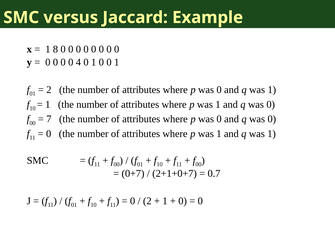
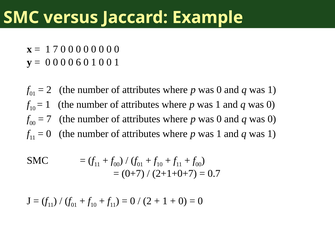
1 8: 8 -> 7
4: 4 -> 6
